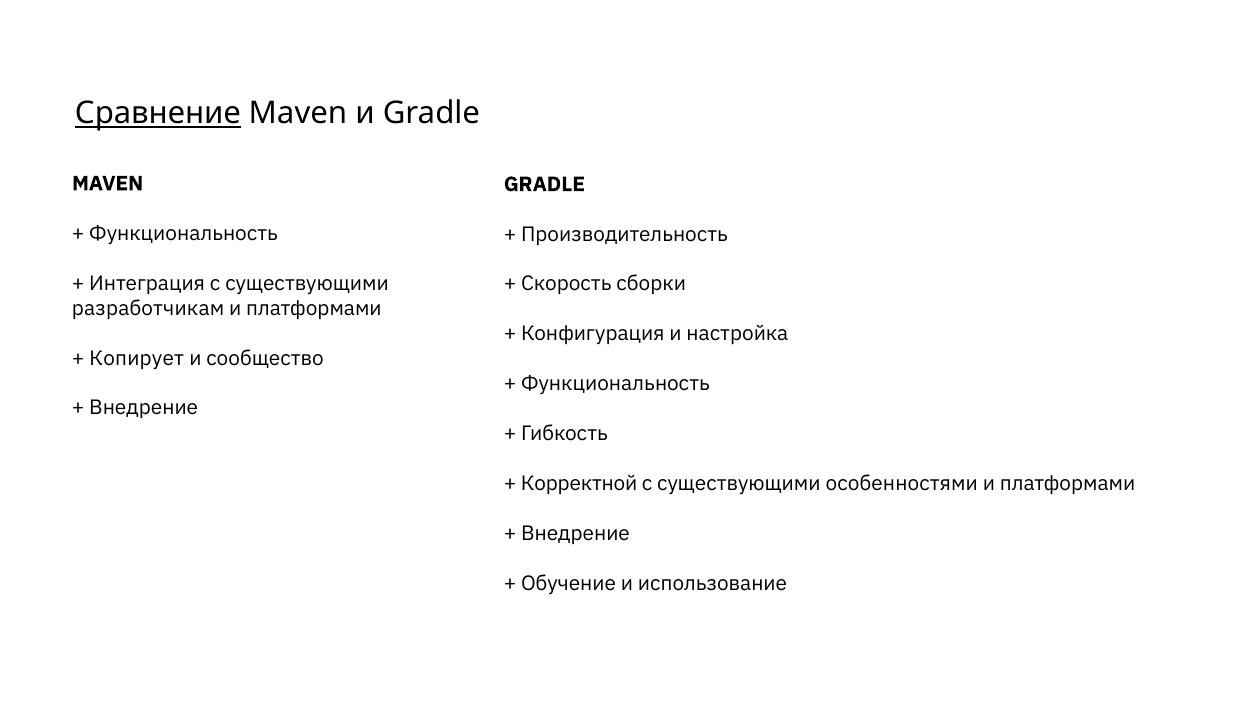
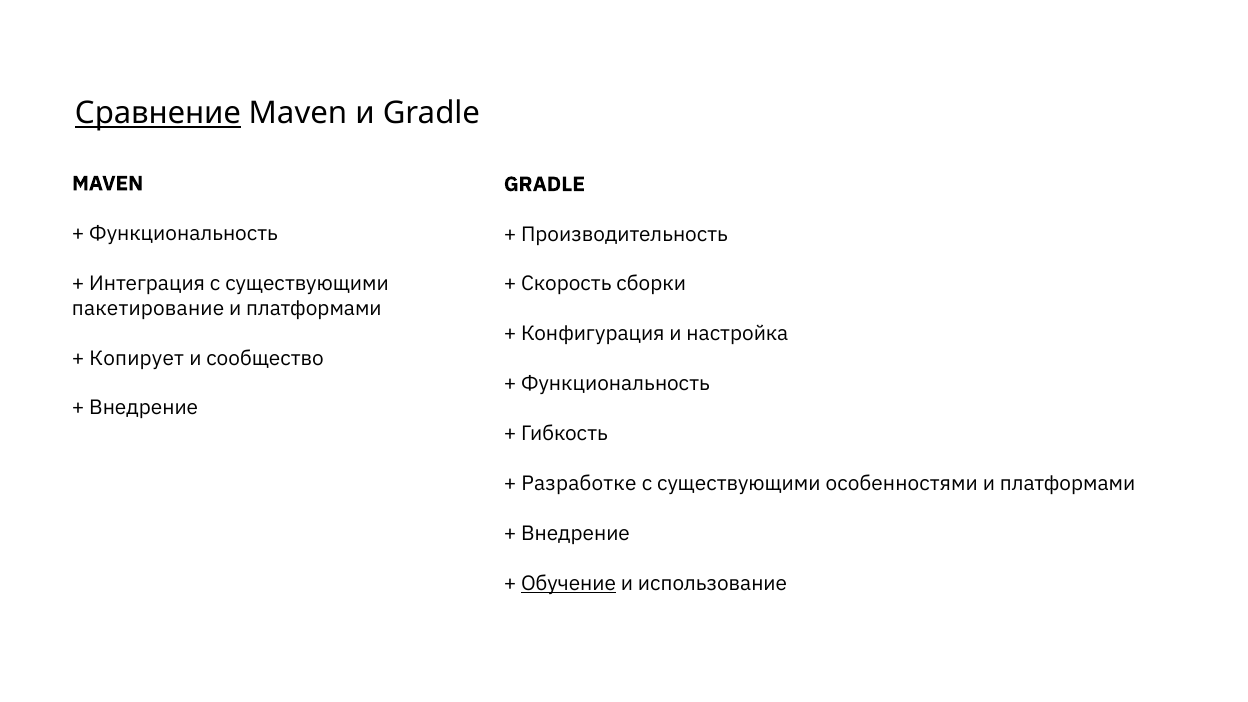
разработчикам: разработчикам -> пакетирование
Корректной: Корректной -> Разработке
Обучение underline: none -> present
